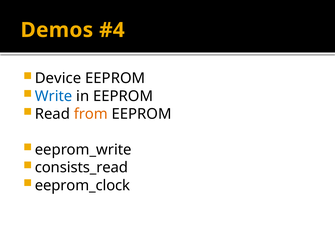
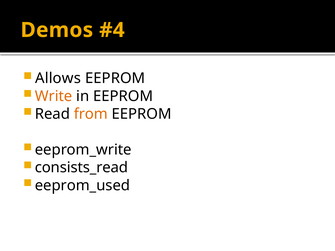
Device: Device -> Allows
Write colour: blue -> orange
eeprom_clock: eeprom_clock -> eeprom_used
